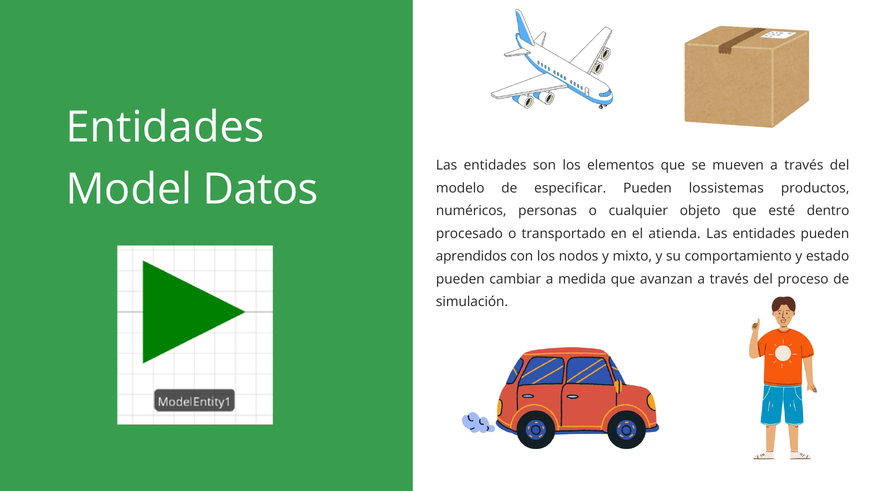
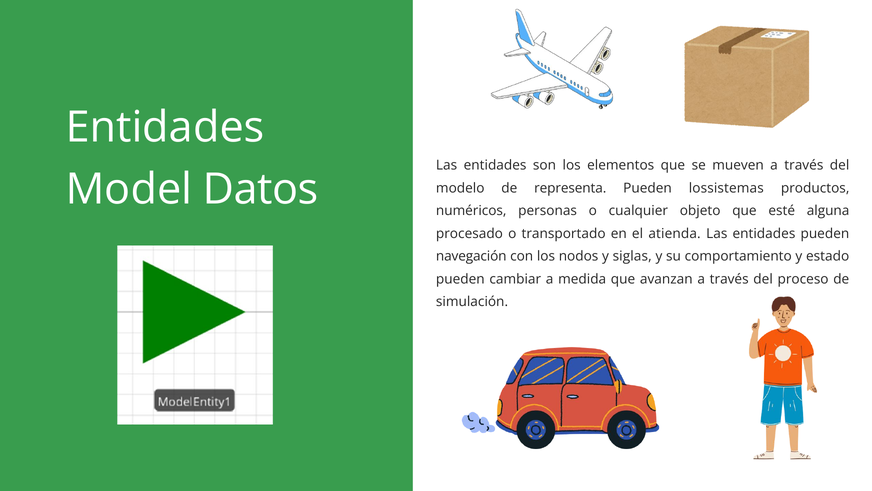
especificar: especificar -> representa
dentro: dentro -> alguna
aprendidos: aprendidos -> navegación
mixto: mixto -> siglas
